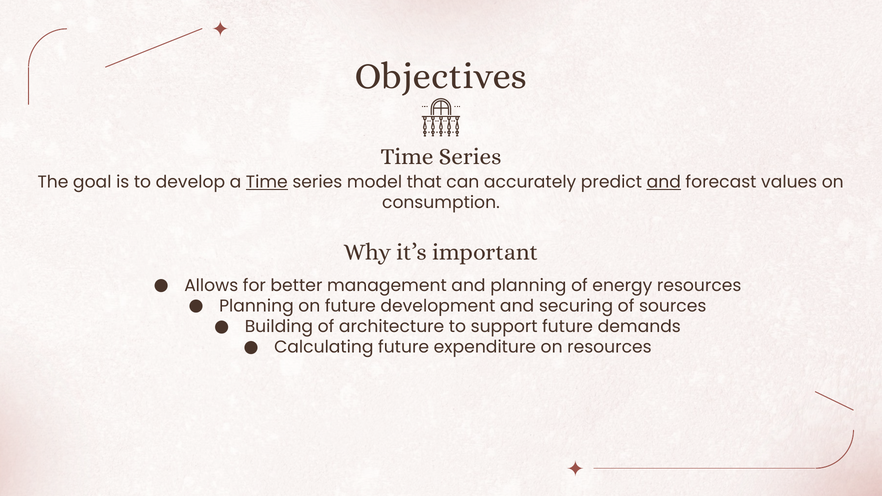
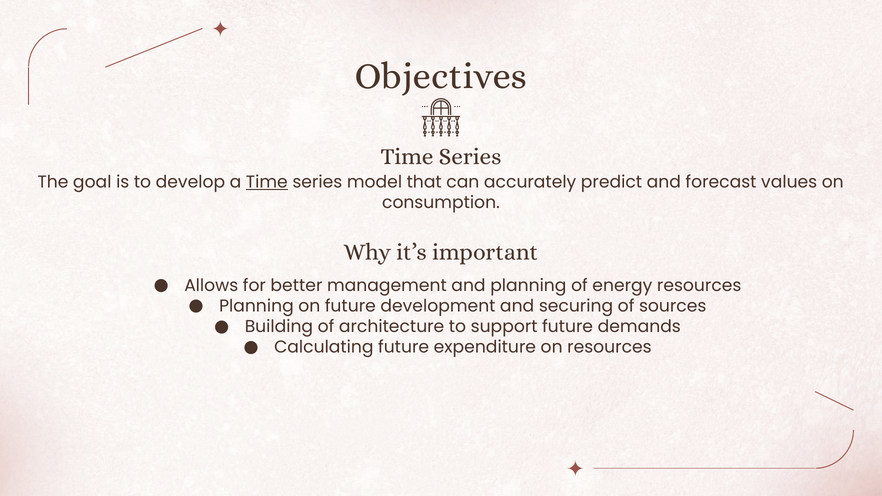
and at (664, 182) underline: present -> none
